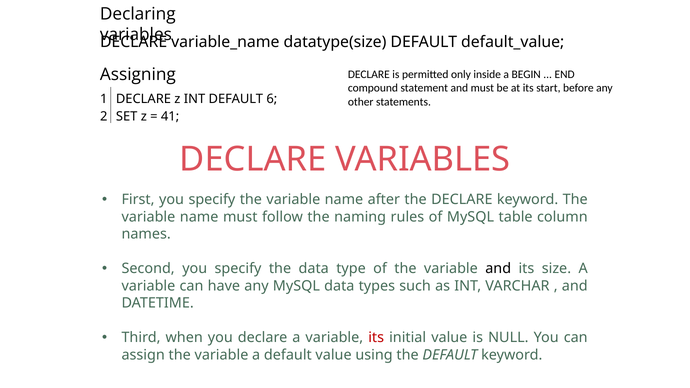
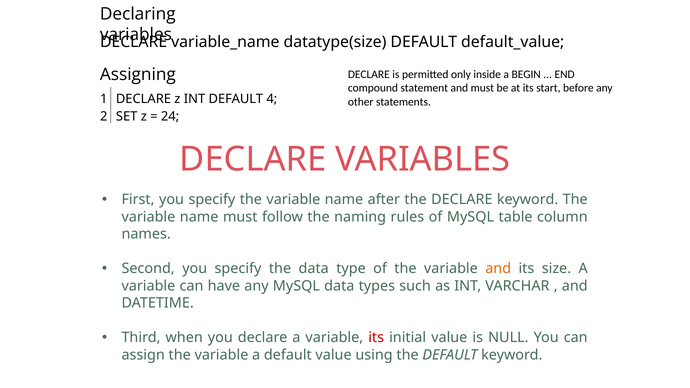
6: 6 -> 4
41: 41 -> 24
and at (498, 269) colour: black -> orange
